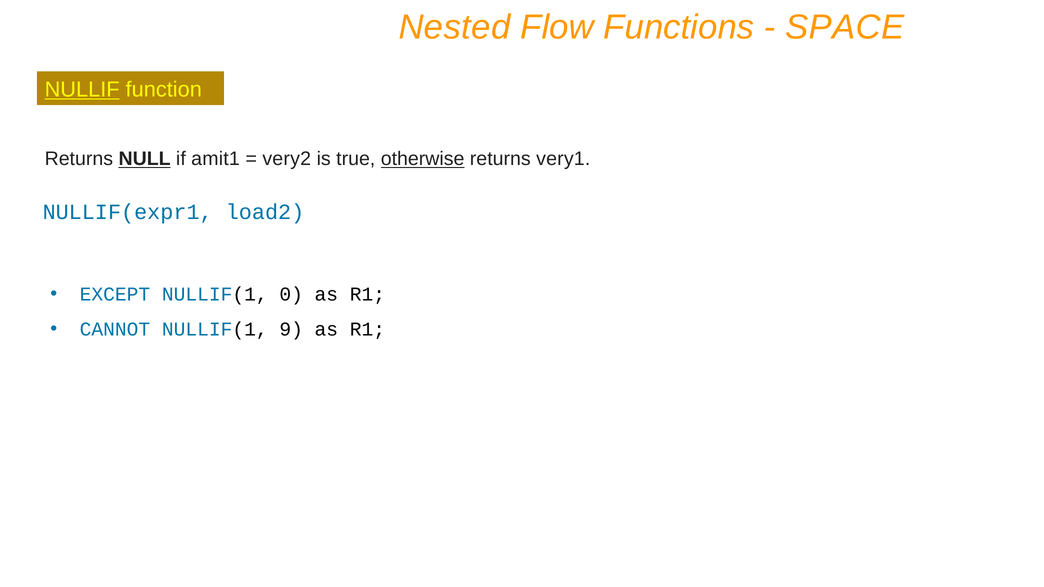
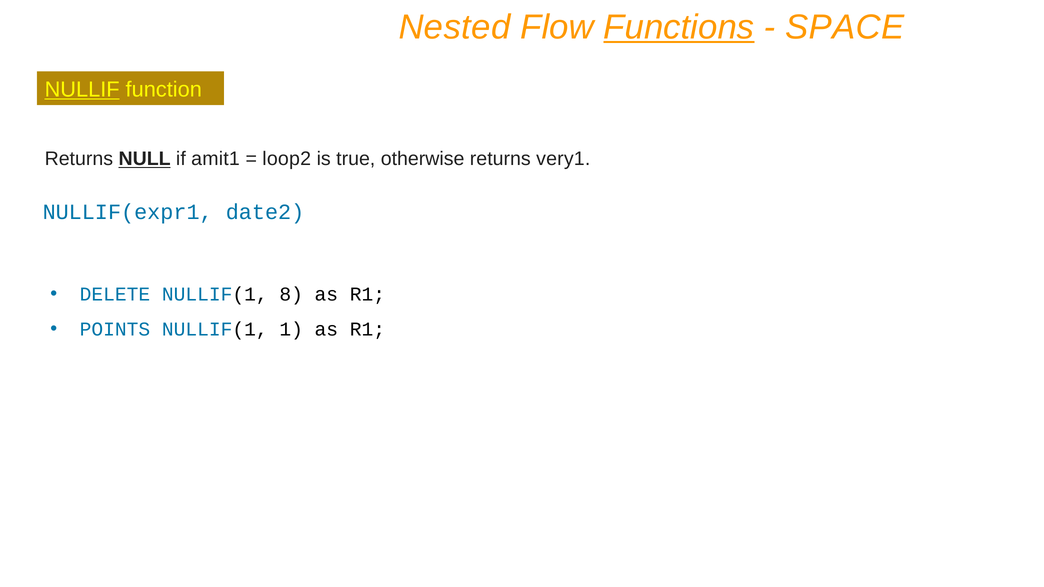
Functions underline: none -> present
very2: very2 -> loop2
otherwise underline: present -> none
load2: load2 -> date2
EXCEPT: EXCEPT -> DELETE
0: 0 -> 8
CANNOT: CANNOT -> POINTS
9: 9 -> 1
